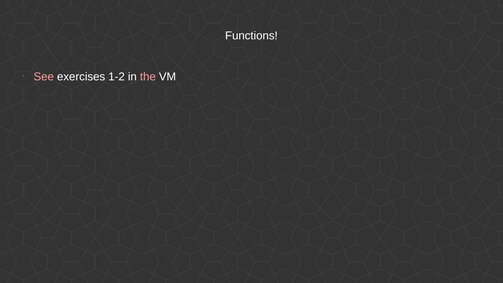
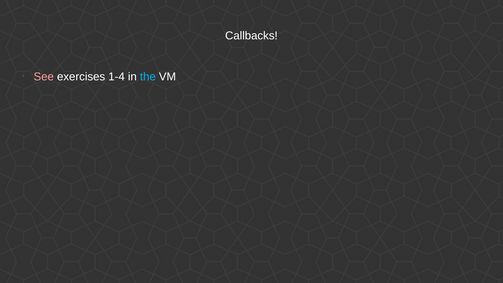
Functions: Functions -> Callbacks
1-2: 1-2 -> 1-4
the colour: pink -> light blue
